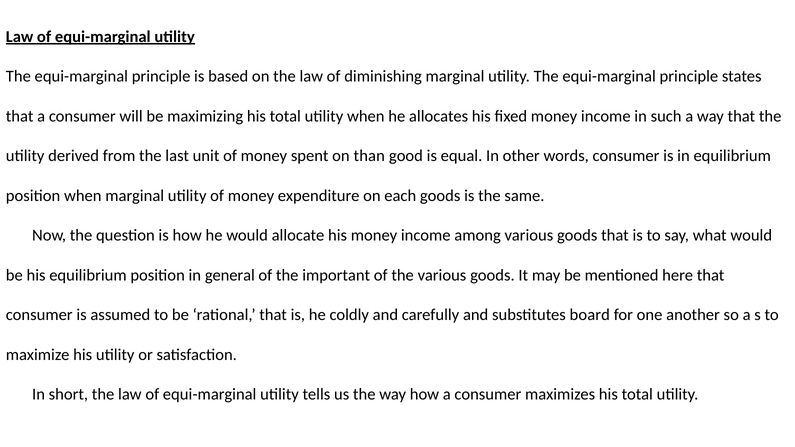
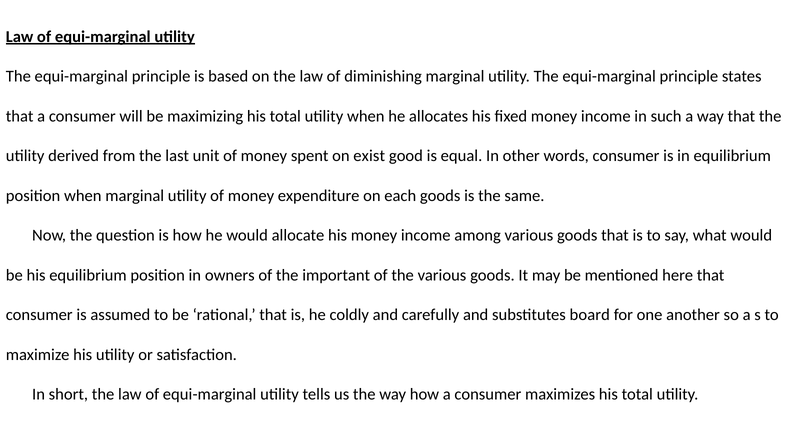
than: than -> exist
general: general -> owners
